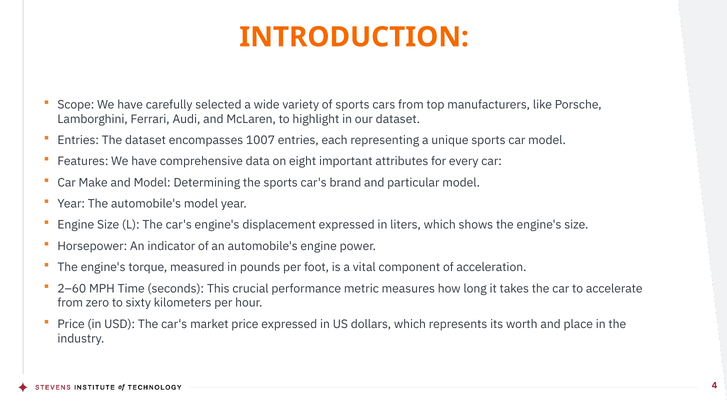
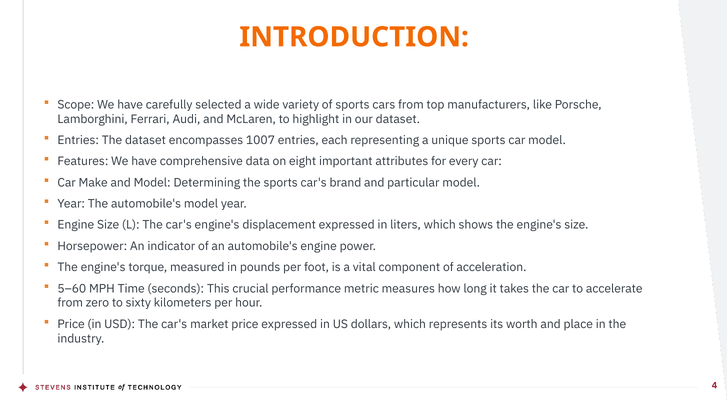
2–60: 2–60 -> 5–60
